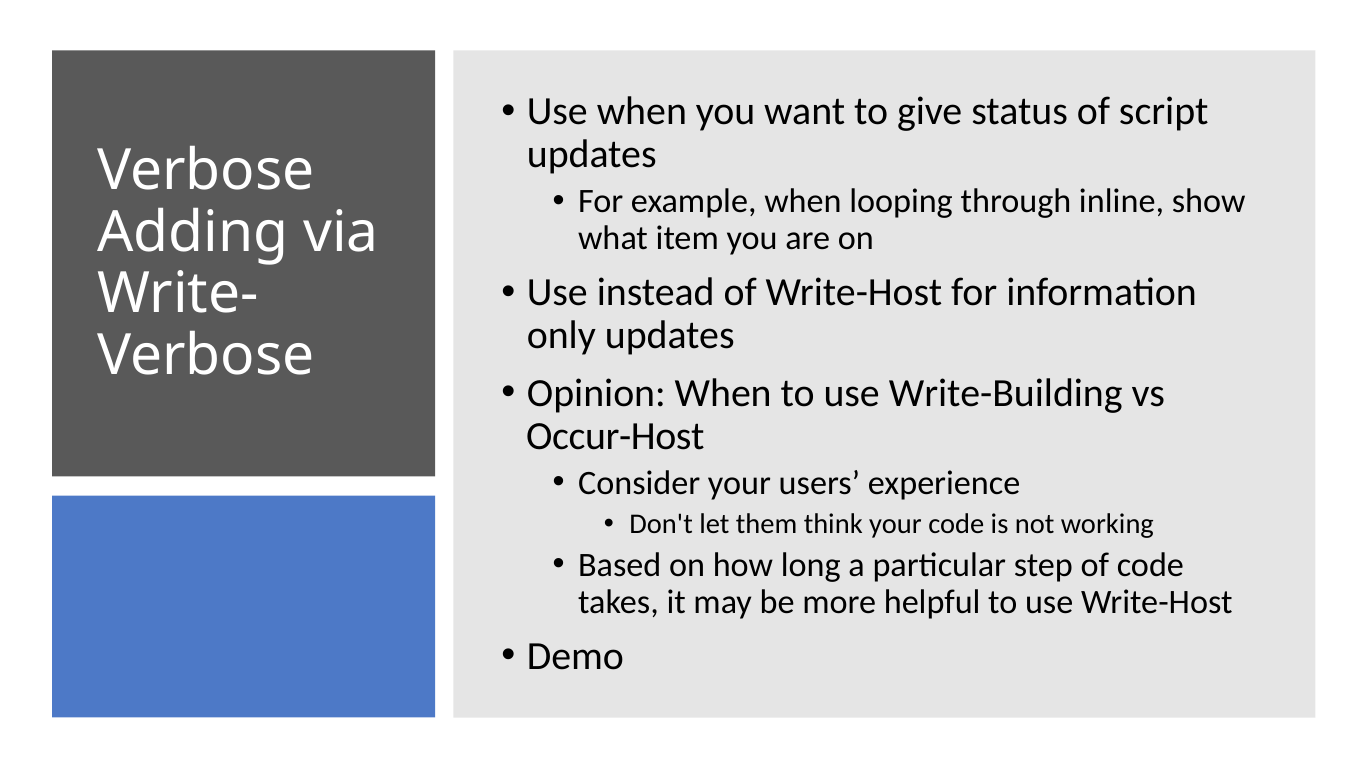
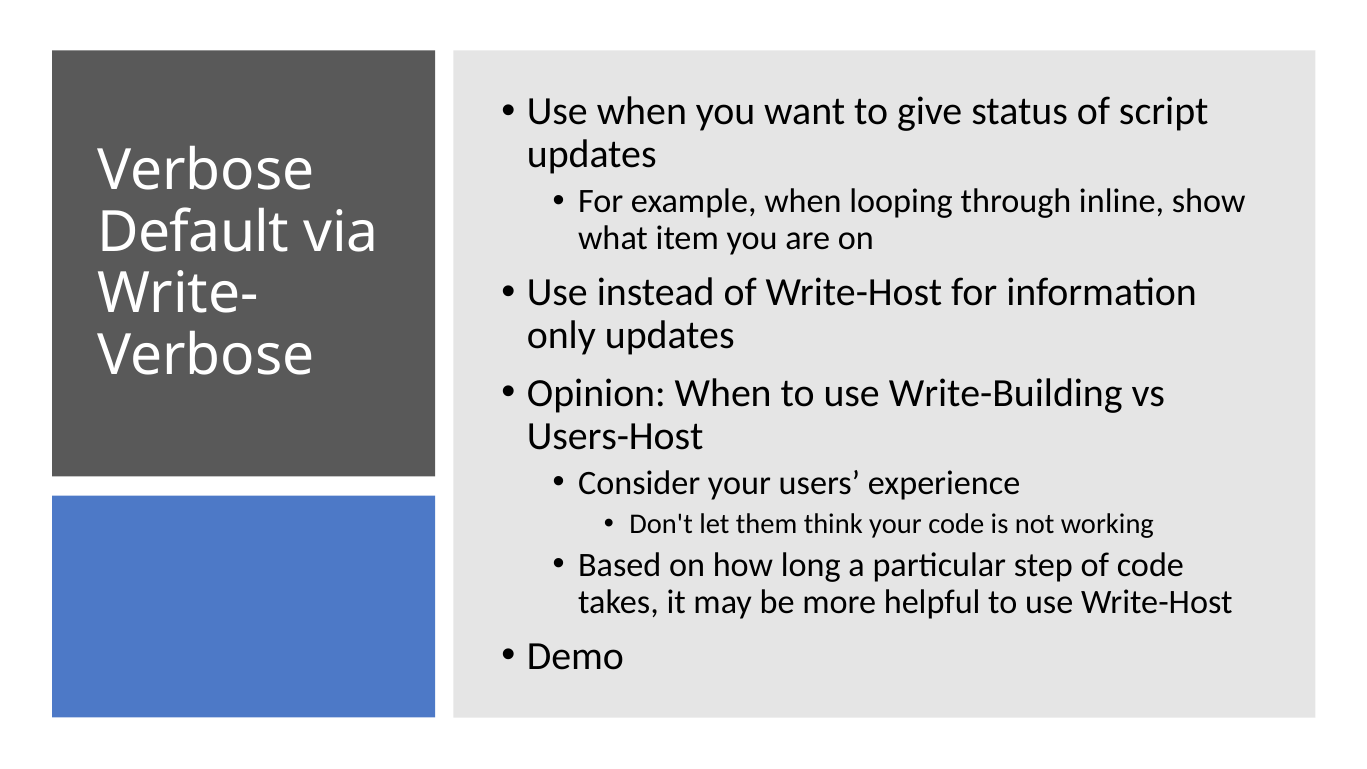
Adding: Adding -> Default
Occur-Host: Occur-Host -> Users-Host
